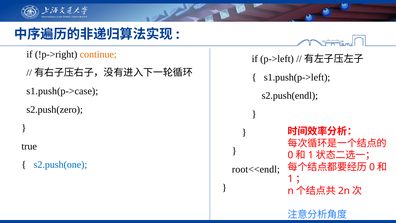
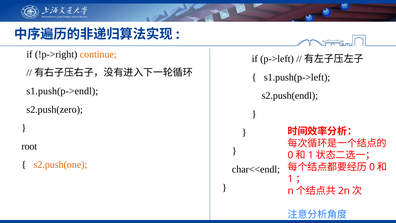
s1.push(p->case: s1.push(p->case -> s1.push(p->endl
true: true -> root
s2.push(one colour: blue -> orange
root<<endl: root<<endl -> char<<endl
